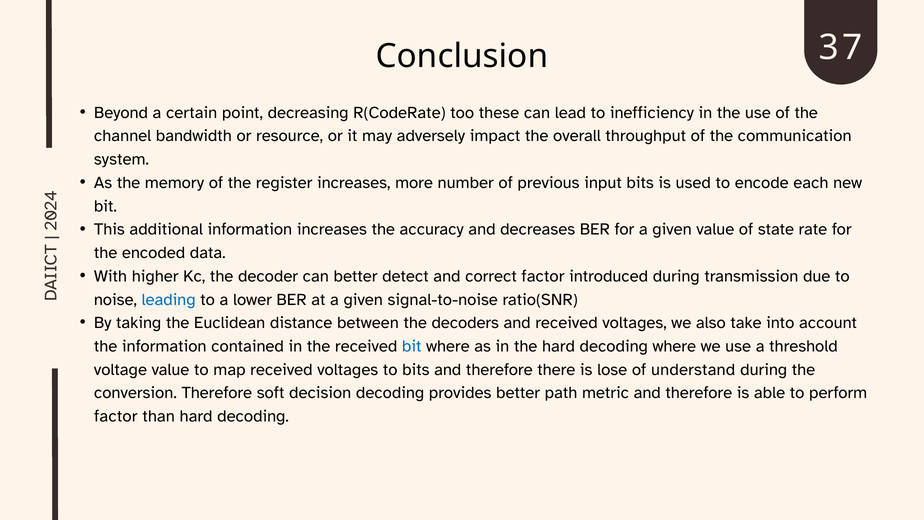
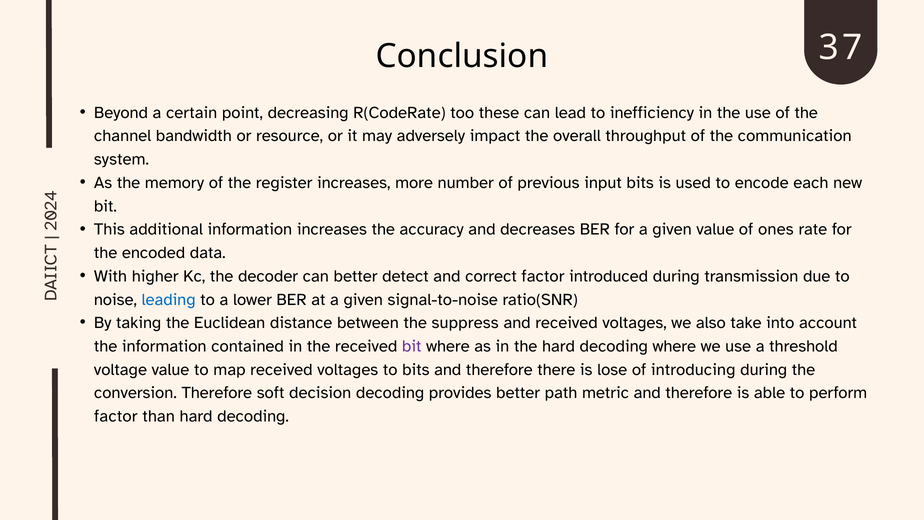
state: state -> ones
decoders: decoders -> suppress
bit at (412, 346) colour: blue -> purple
understand: understand -> introducing
